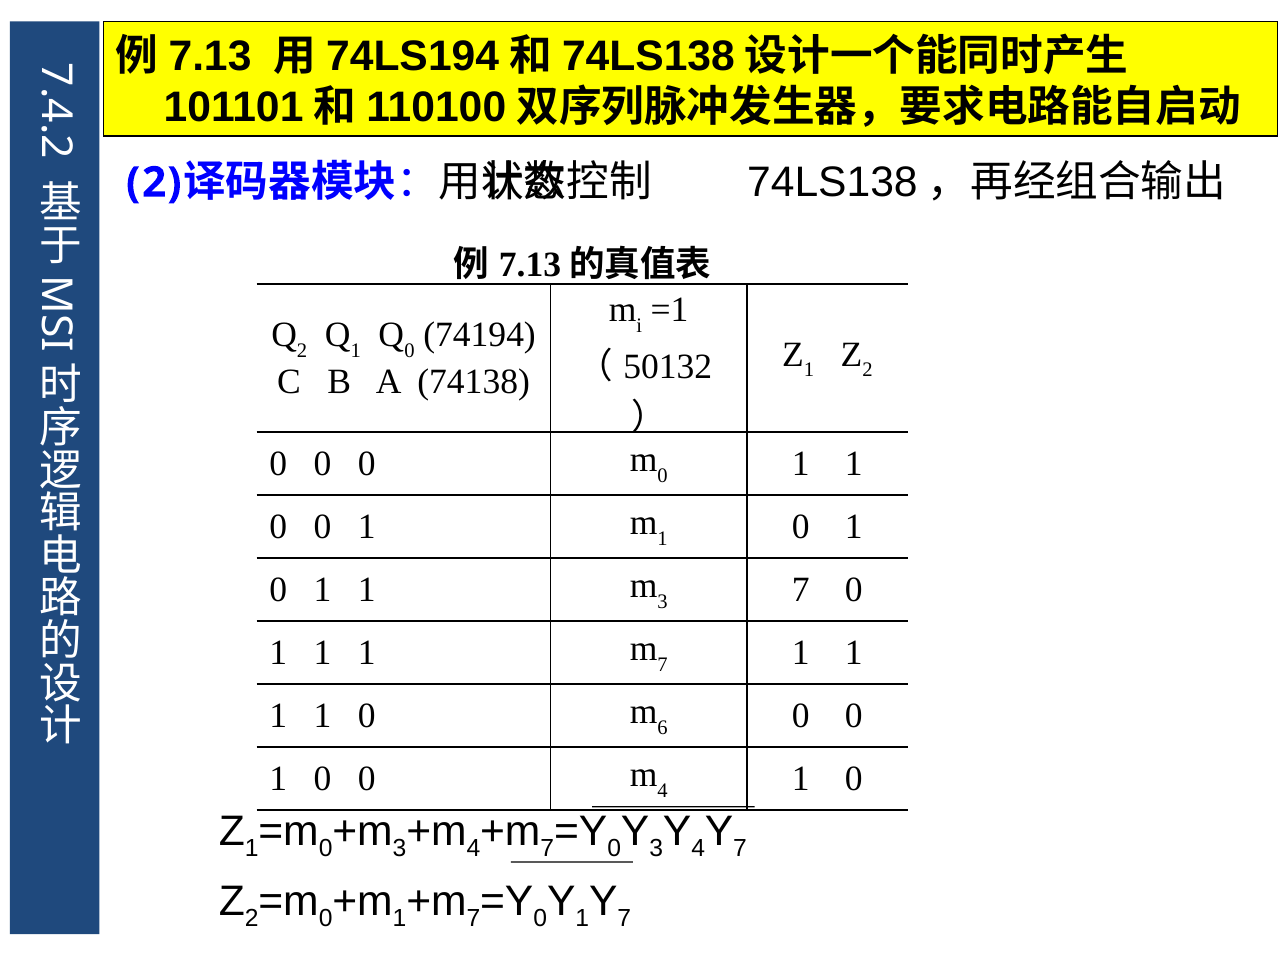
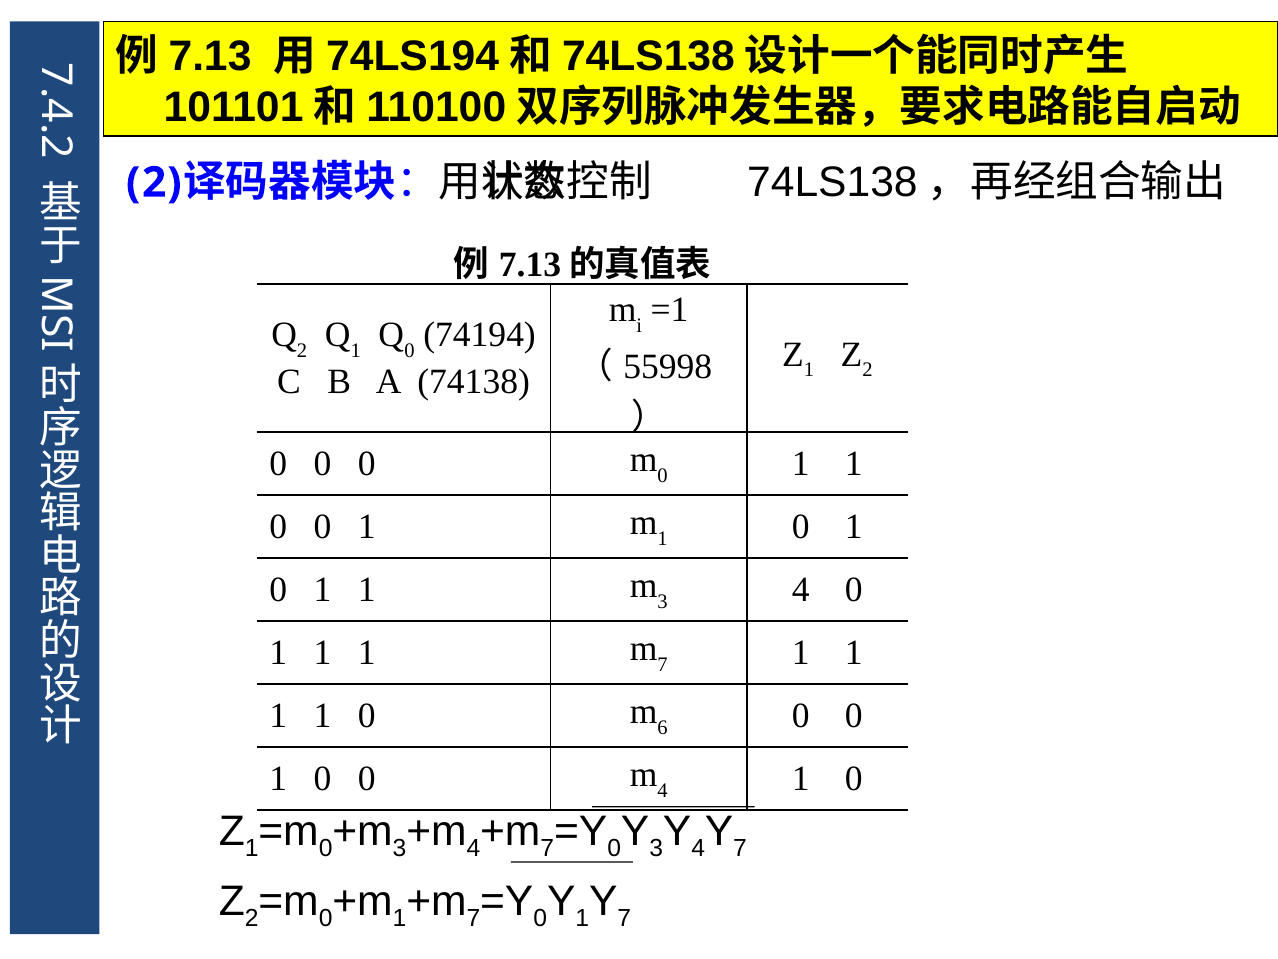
50132: 50132 -> 55998
7 at (801, 590): 7 -> 4
